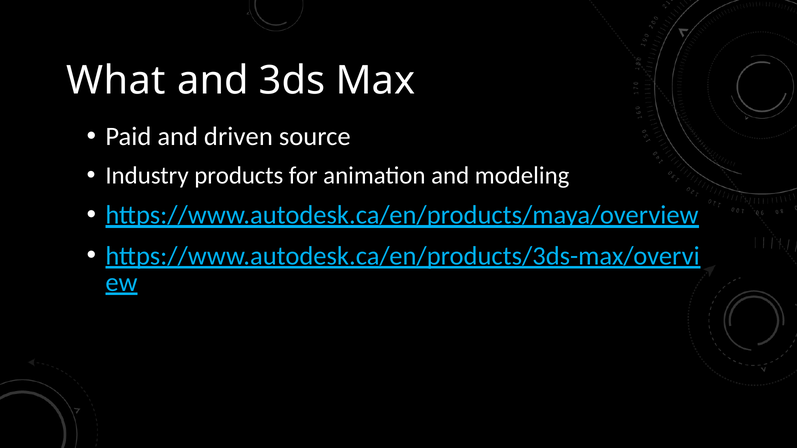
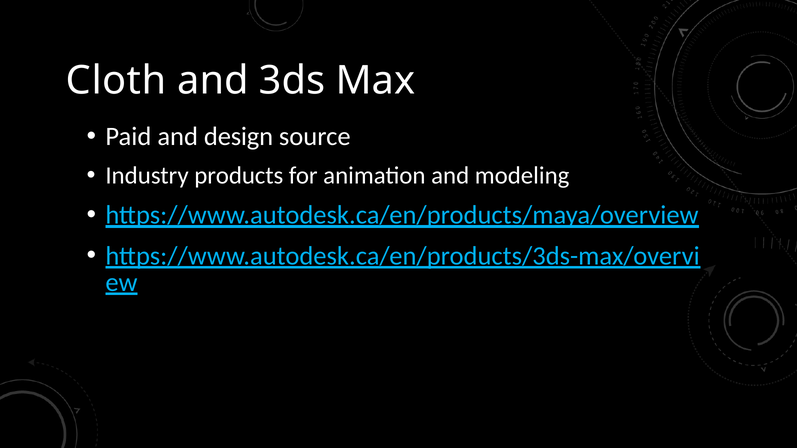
What: What -> Cloth
driven: driven -> design
